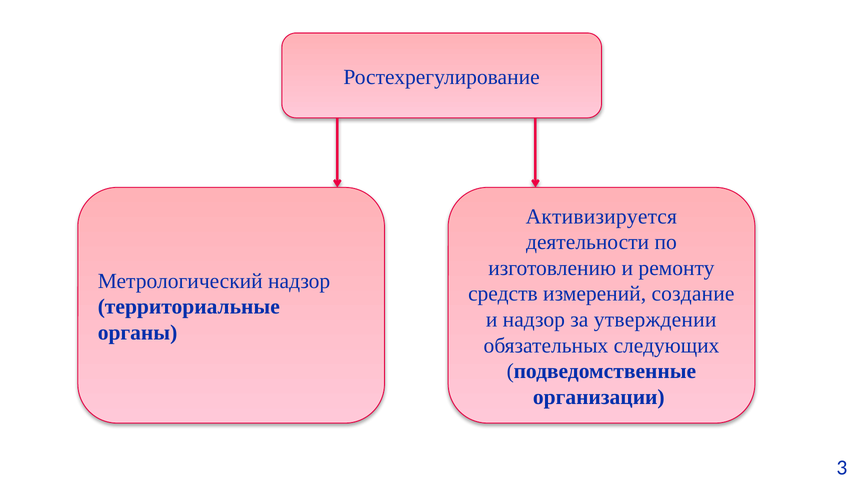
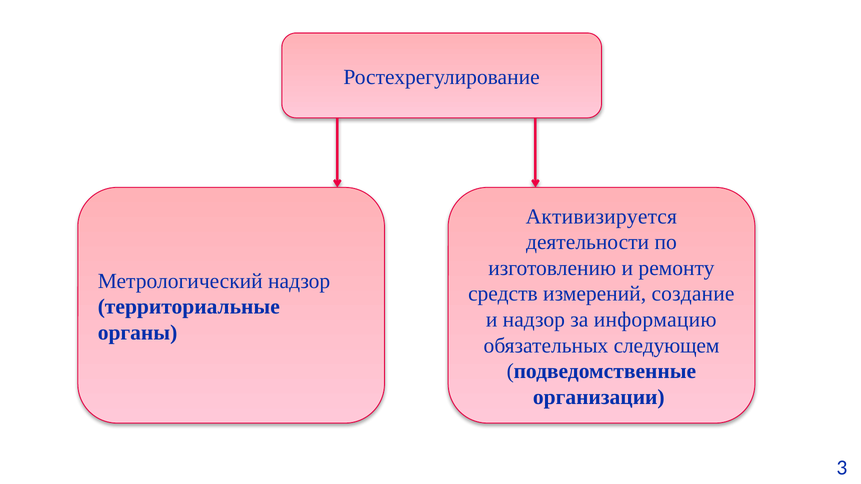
утверждении: утверждении -> информацию
следующих: следующих -> следующем
